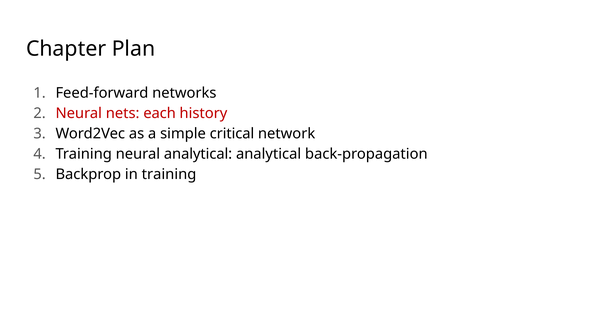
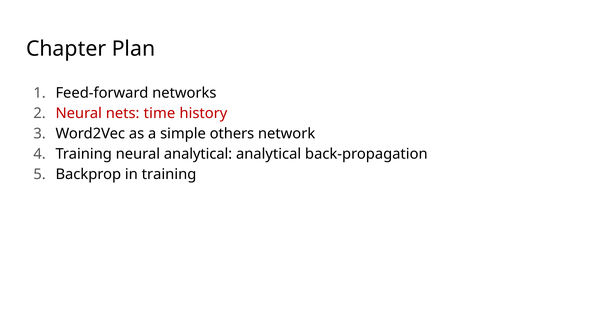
each: each -> time
critical: critical -> others
